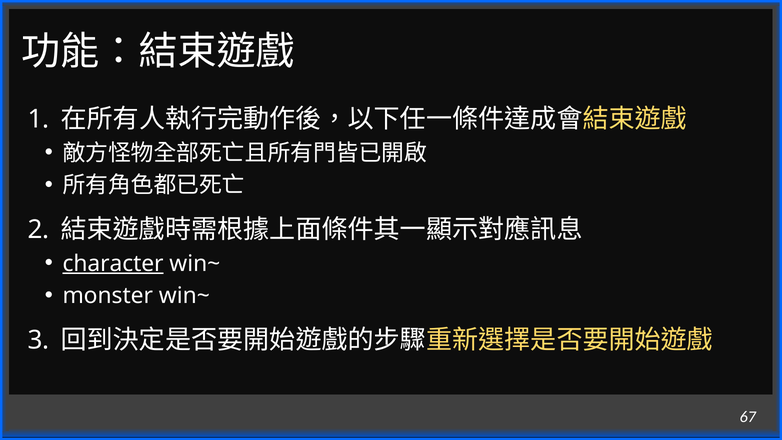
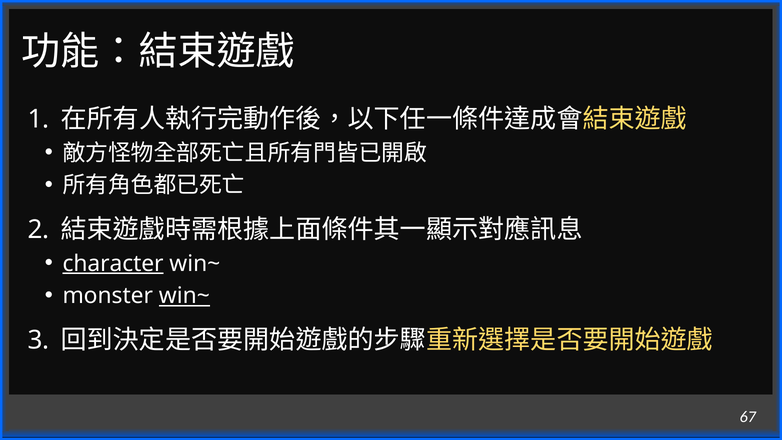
win~ at (184, 296) underline: none -> present
